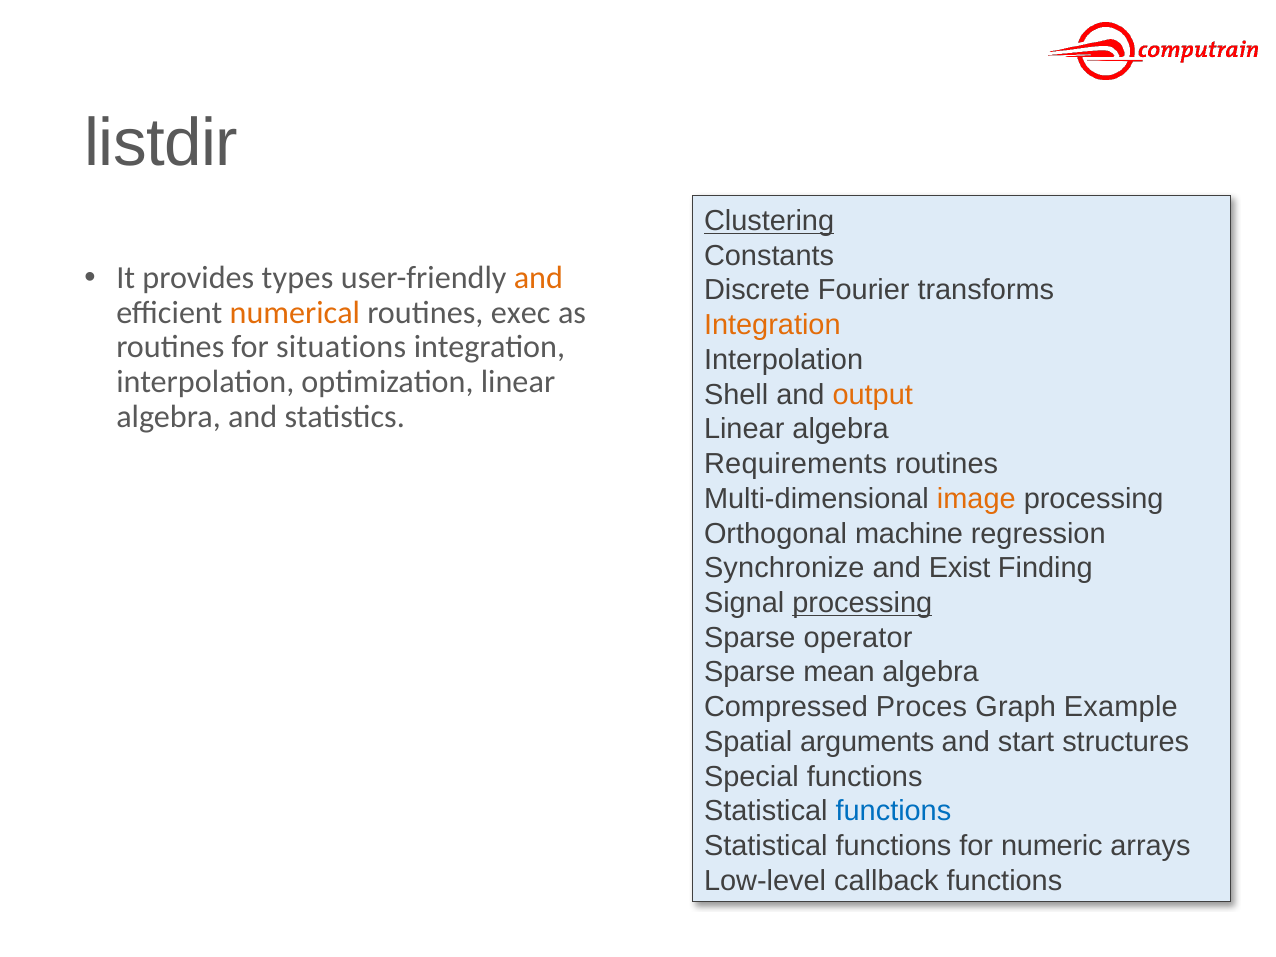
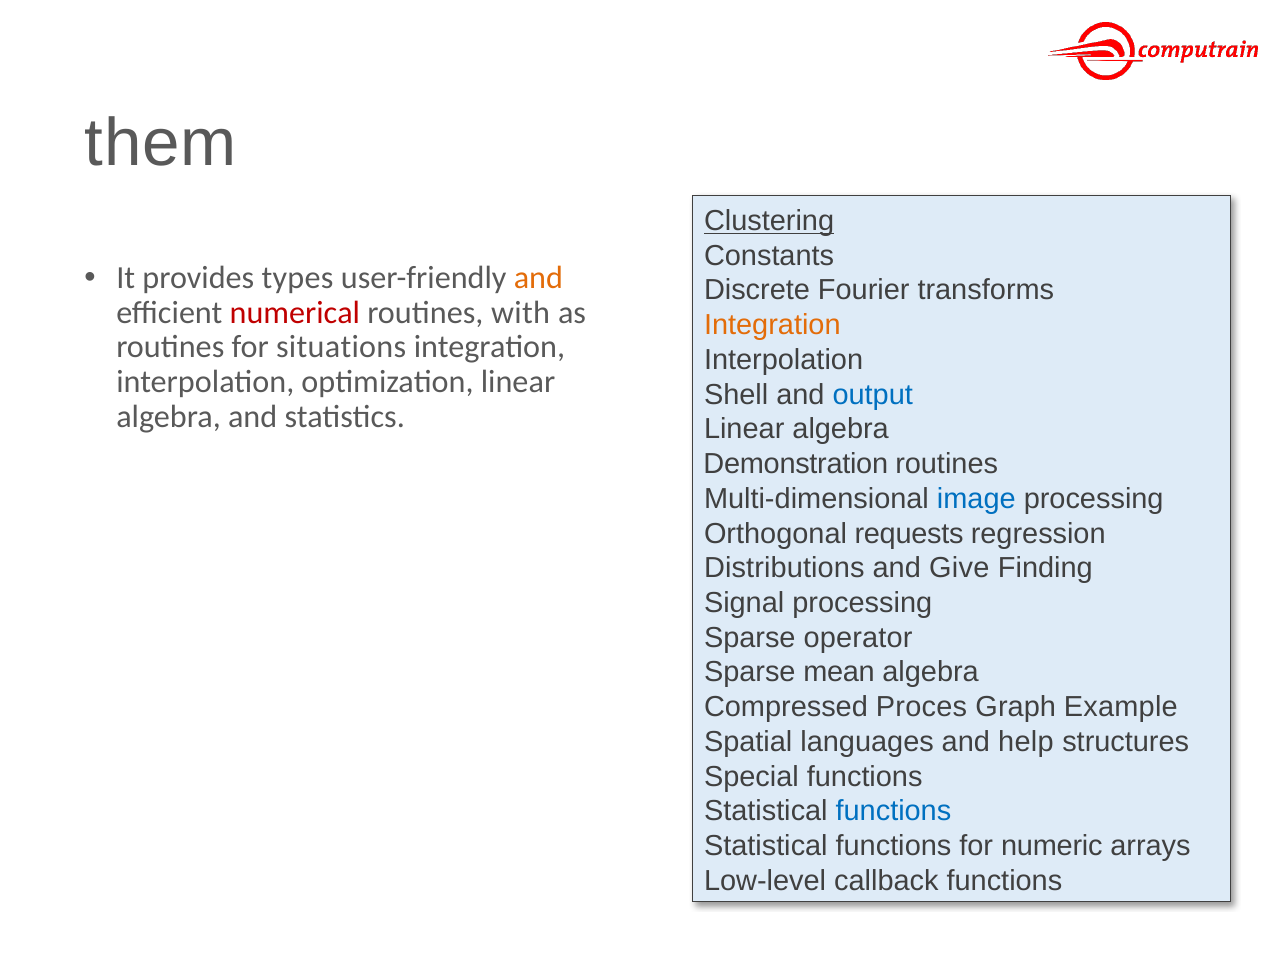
listdir: listdir -> them
numerical colour: orange -> red
exec: exec -> with
output colour: orange -> blue
Requirements: Requirements -> Demonstration
image colour: orange -> blue
machine: machine -> requests
Synchronize: Synchronize -> Distributions
Exist: Exist -> Give
processing at (862, 603) underline: present -> none
arguments: arguments -> languages
start: start -> help
